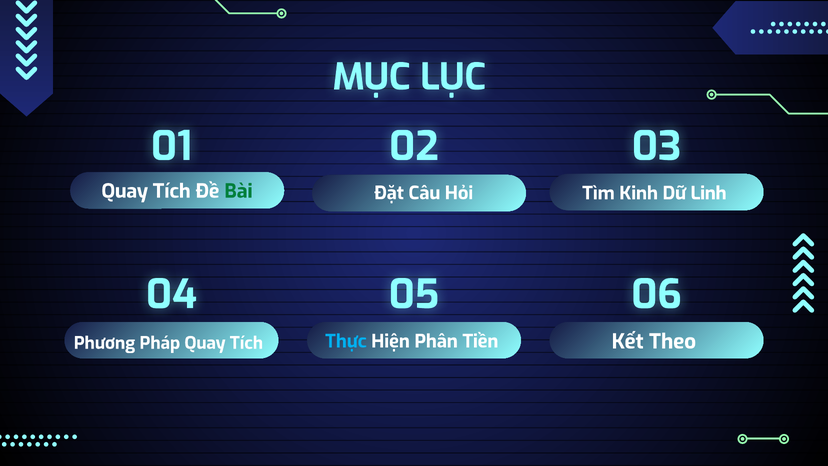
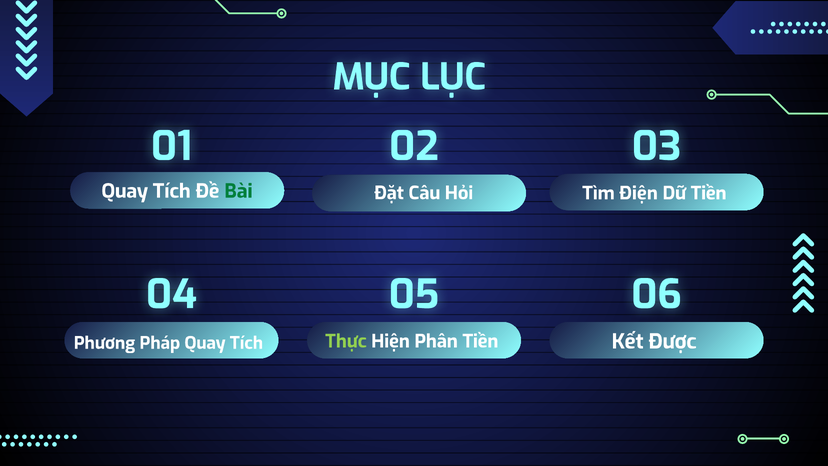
Kinh: Kinh -> Điện
Dữ Linh: Linh -> Tiền
Theo: Theo -> Được
Thực colour: light blue -> light green
